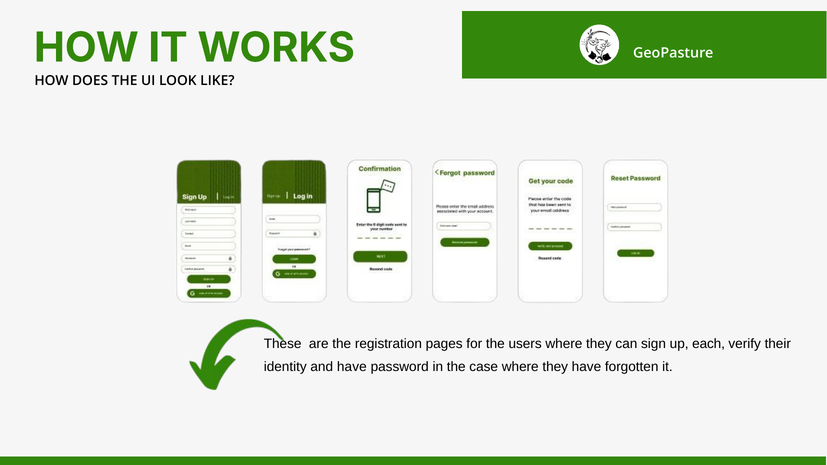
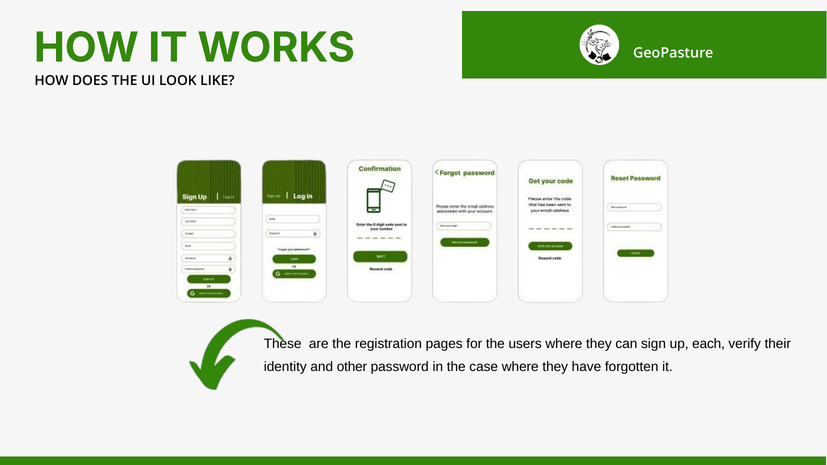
and have: have -> other
